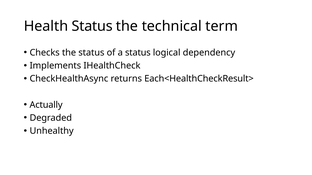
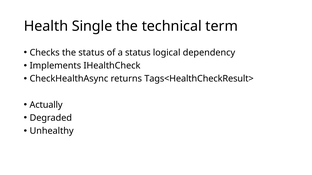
Health Status: Status -> Single
Each<HealthCheckResult>: Each<HealthCheckResult> -> Tags<HealthCheckResult>
